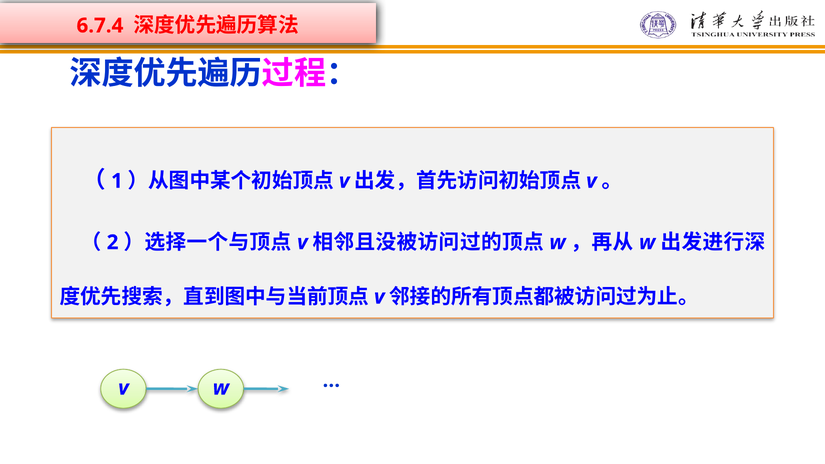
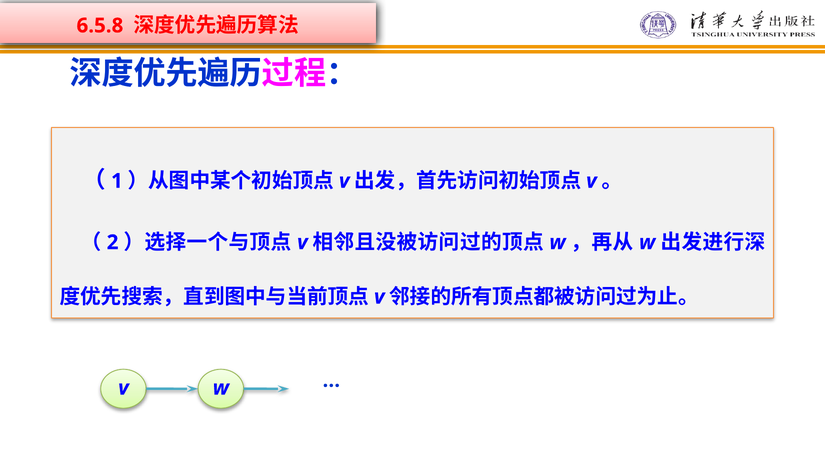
6.7.4: 6.7.4 -> 6.5.8
